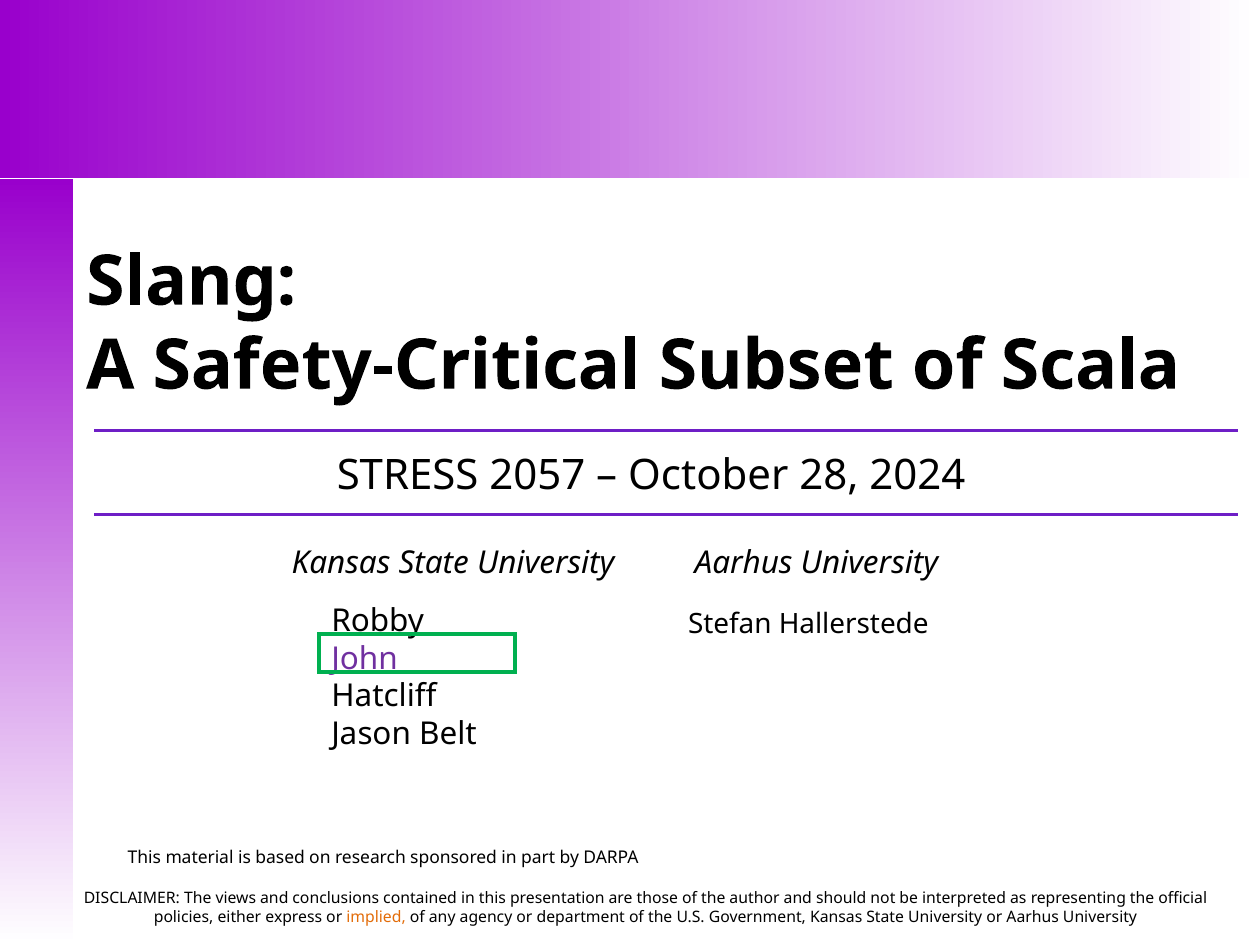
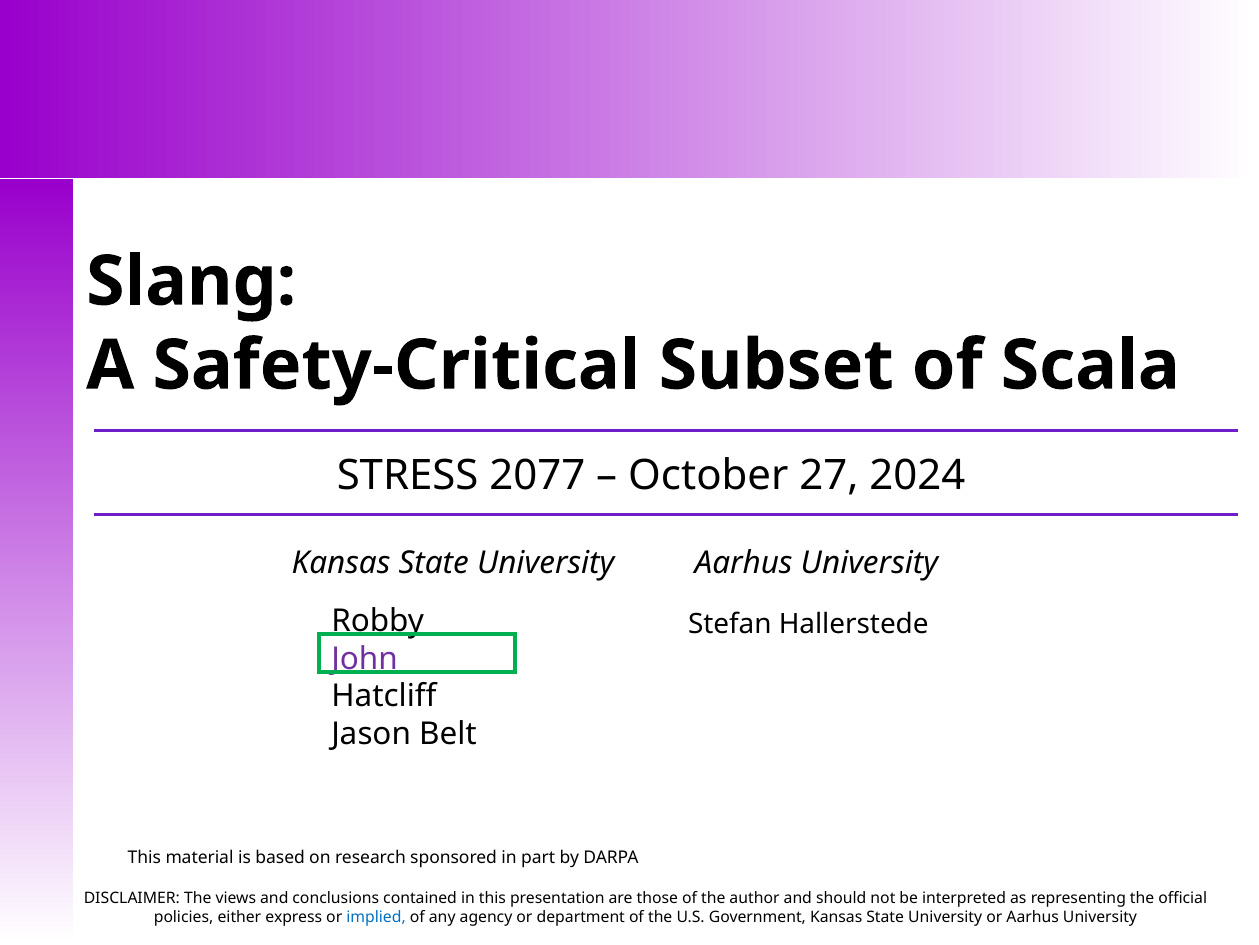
2057: 2057 -> 2077
28: 28 -> 27
implied colour: orange -> blue
